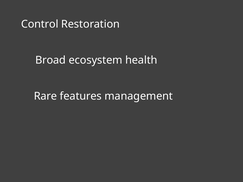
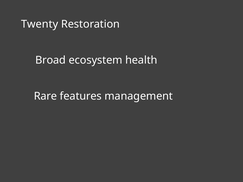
Control: Control -> Twenty
